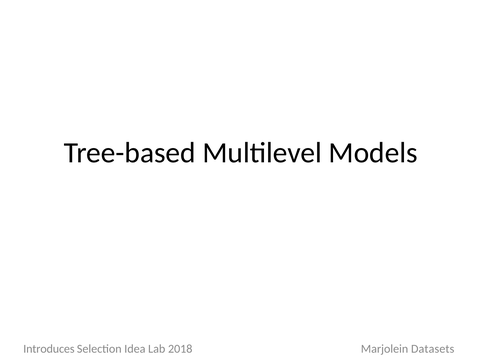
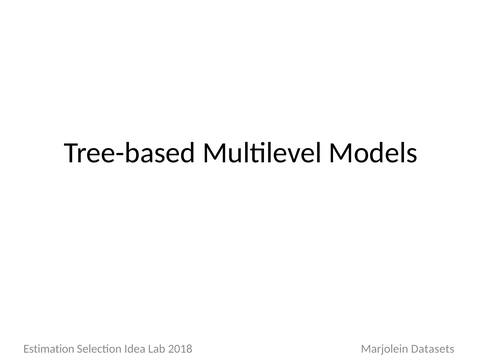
Introduces: Introduces -> Estimation
